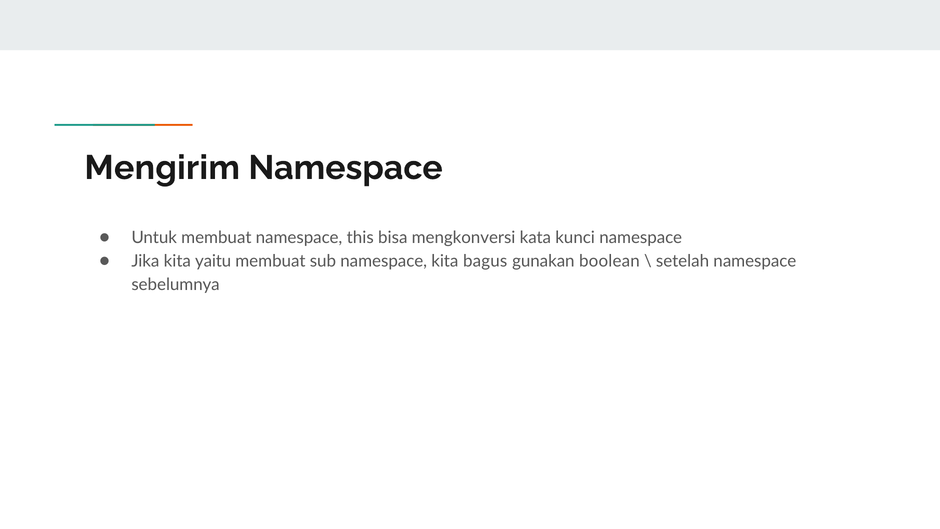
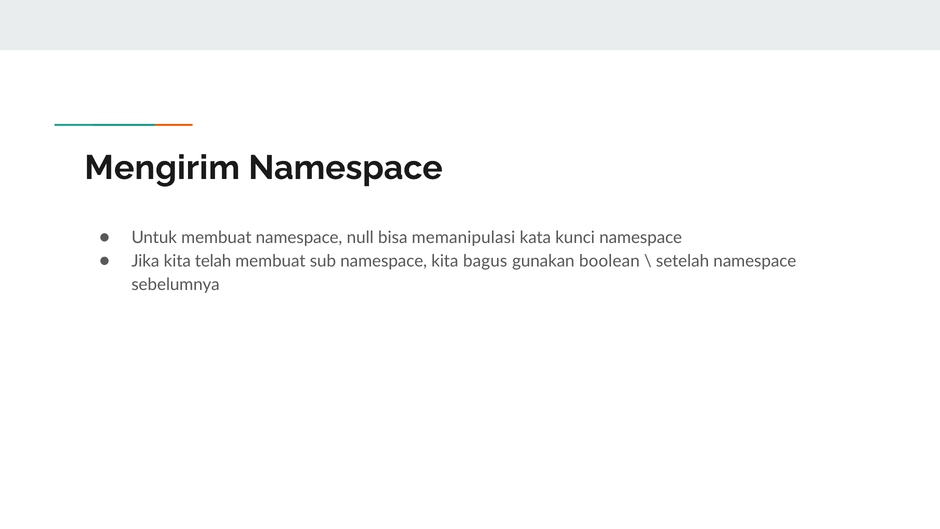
this: this -> null
mengkonversi: mengkonversi -> memanipulasi
yaitu: yaitu -> telah
